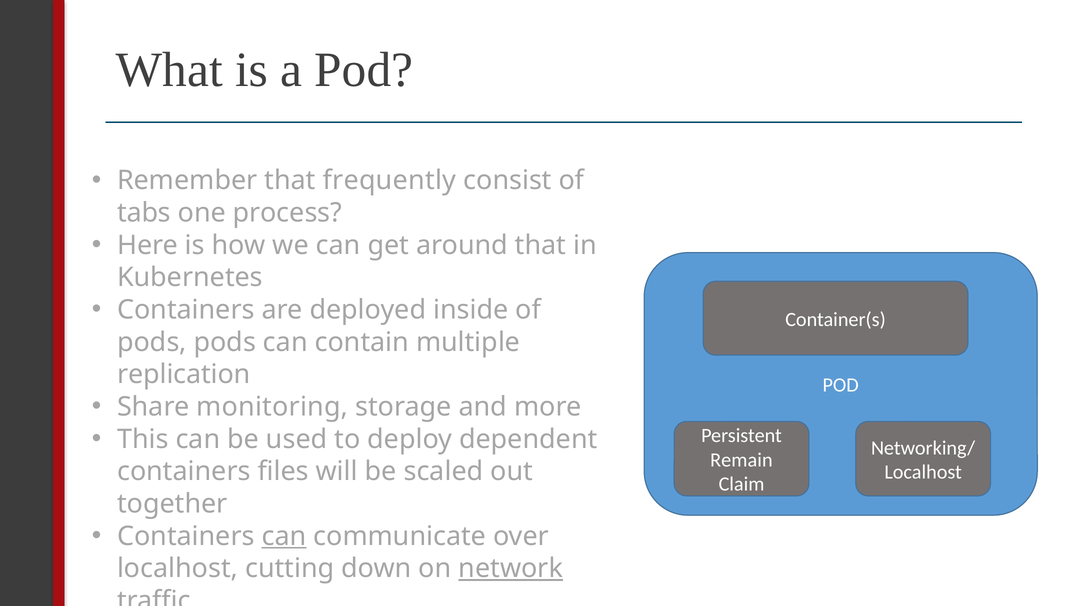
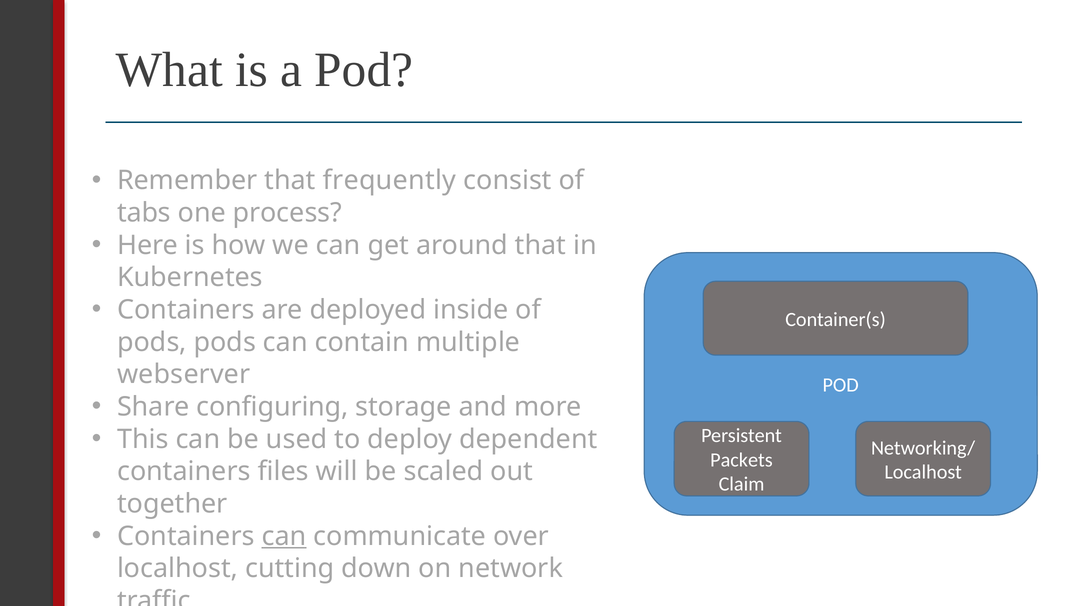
replication: replication -> webserver
monitoring: monitoring -> configuring
Remain: Remain -> Packets
network underline: present -> none
